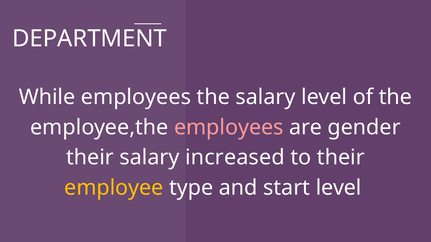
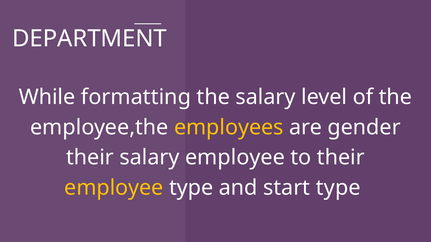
While employees: employees -> formatting
employees at (229, 128) colour: pink -> yellow
salary increased: increased -> employee
start level: level -> type
